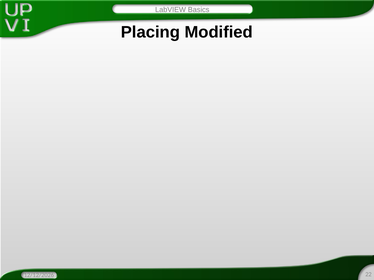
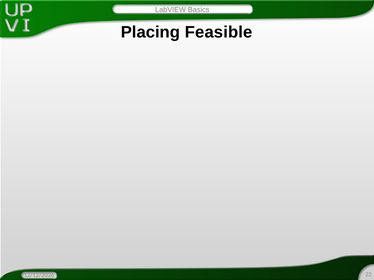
Modified: Modified -> Feasible
